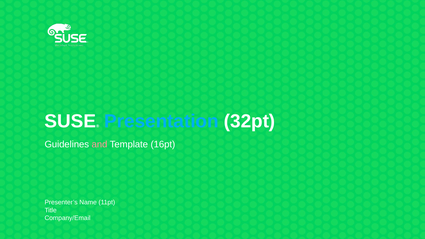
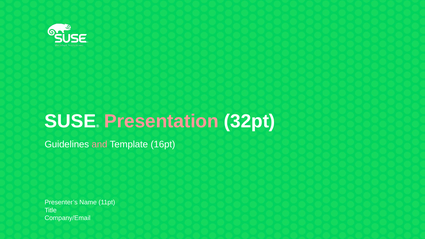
Presentation colour: light blue -> pink
